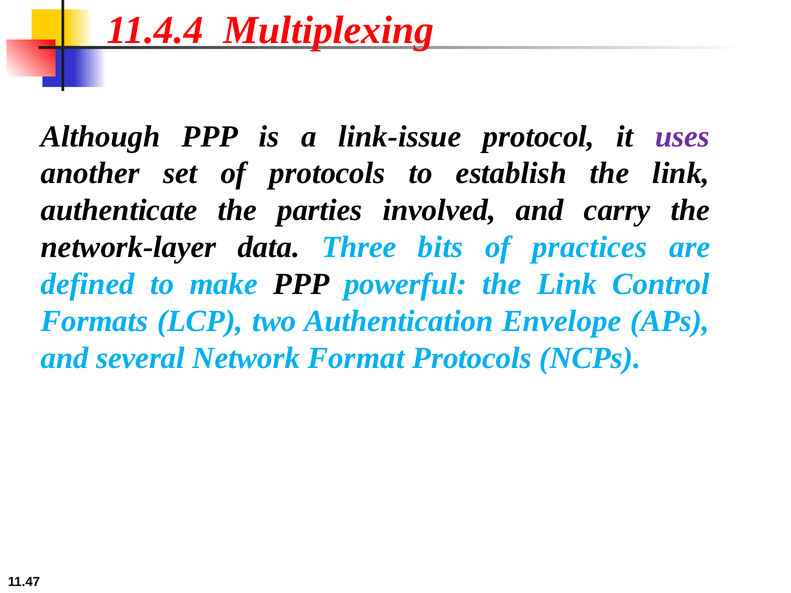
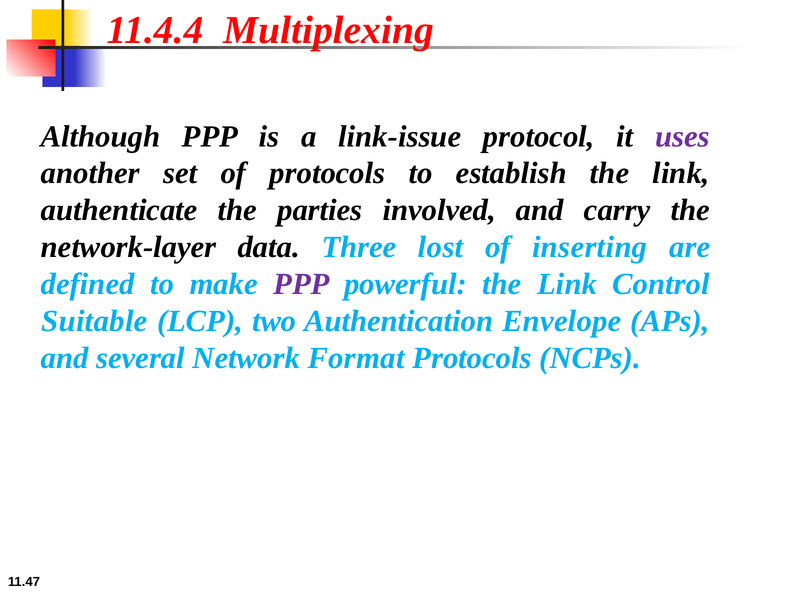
bits: bits -> lost
practices: practices -> inserting
PPP at (302, 284) colour: black -> purple
Formats: Formats -> Suitable
